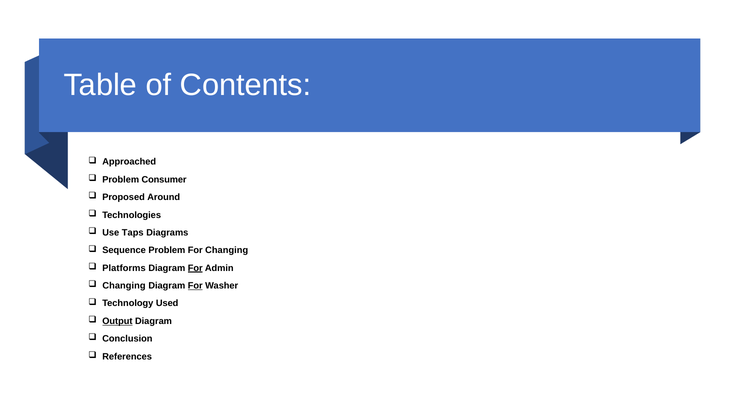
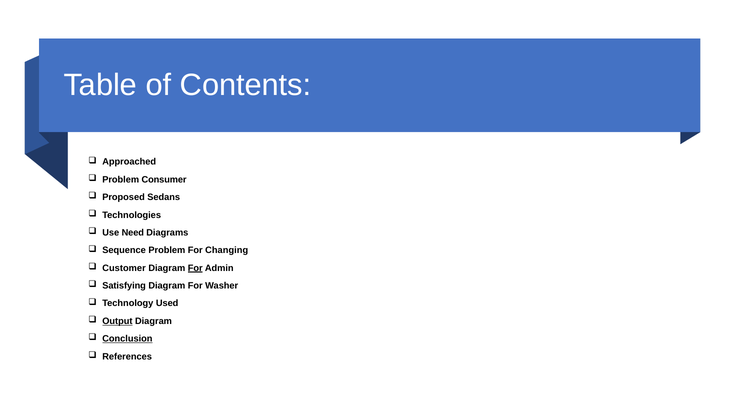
Around: Around -> Sedans
Taps: Taps -> Need
Platforms: Platforms -> Customer
Changing at (124, 286): Changing -> Satisfying
For at (195, 286) underline: present -> none
Conclusion underline: none -> present
